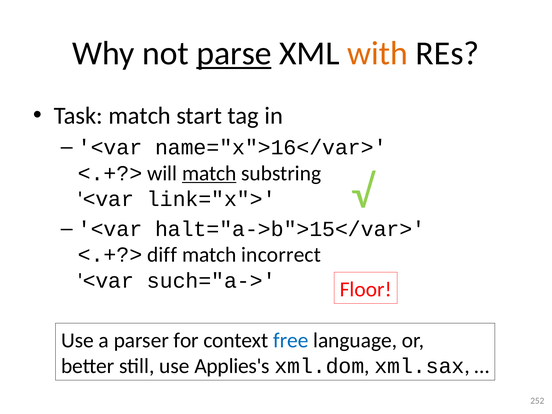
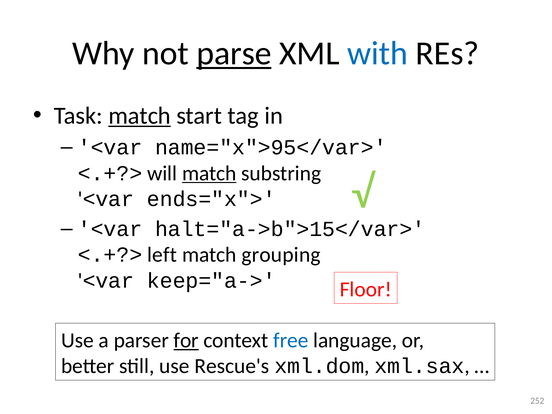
with colour: orange -> blue
match at (140, 116) underline: none -> present
name="x">16</var>: name="x">16</var> -> name="x">95</var>
link="x">: link="x"> -> ends="x">
diff: diff -> left
incorrect: incorrect -> grouping
such="a->: such="a-> -> keep="a->
for underline: none -> present
Applies's: Applies's -> Rescue's
